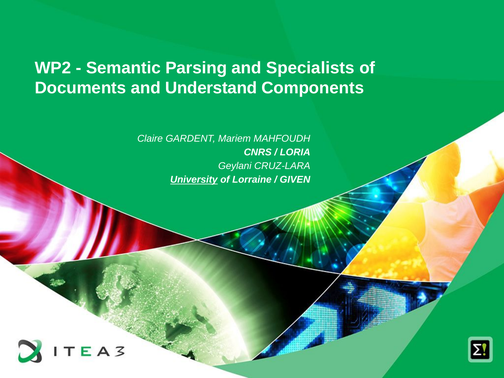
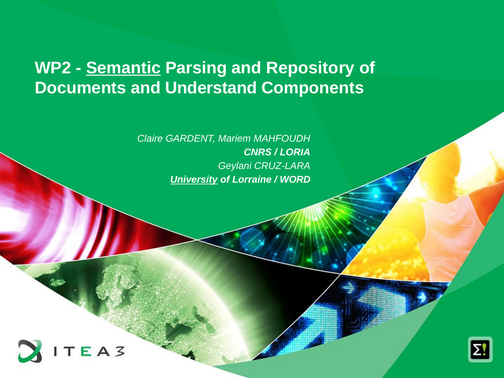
Semantic underline: none -> present
Specialists: Specialists -> Repository
GIVEN: GIVEN -> WORD
